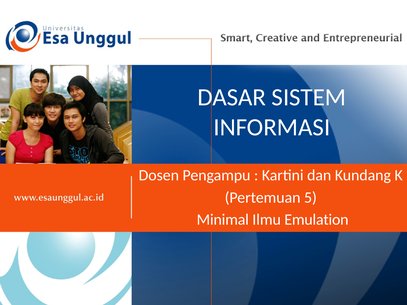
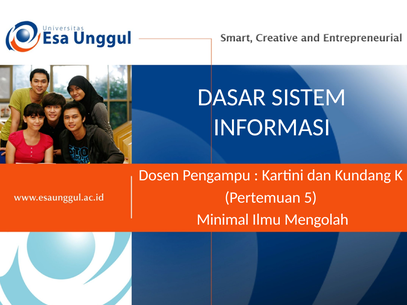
Emulation: Emulation -> Mengolah
